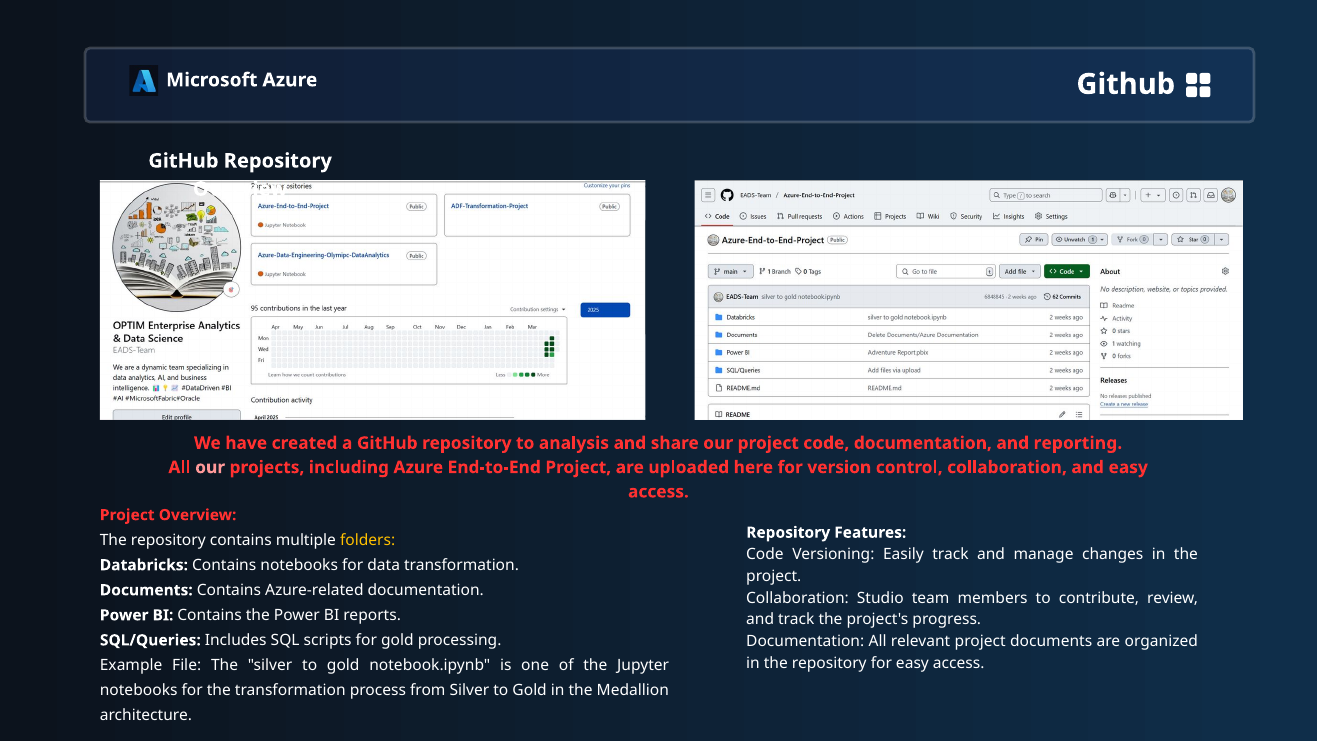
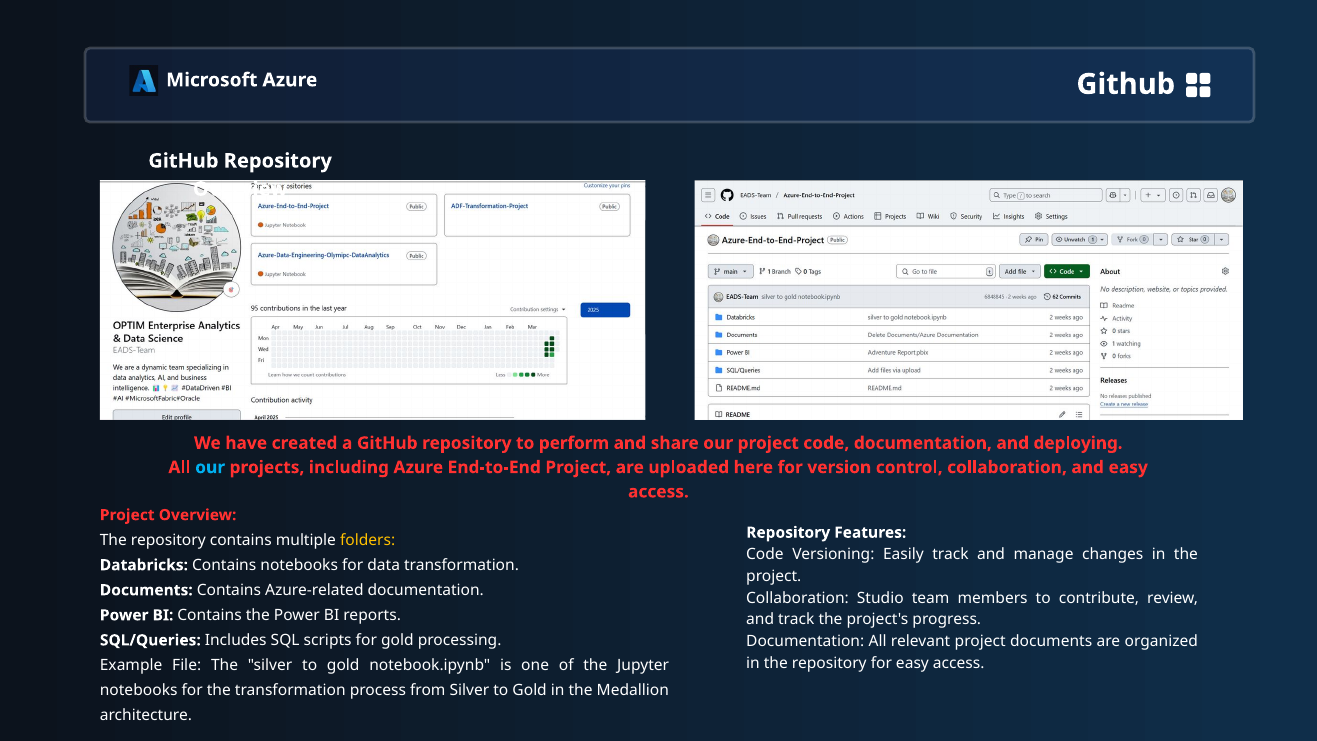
analysis: analysis -> perform
reporting: reporting -> deploying
our at (210, 467) colour: pink -> light blue
